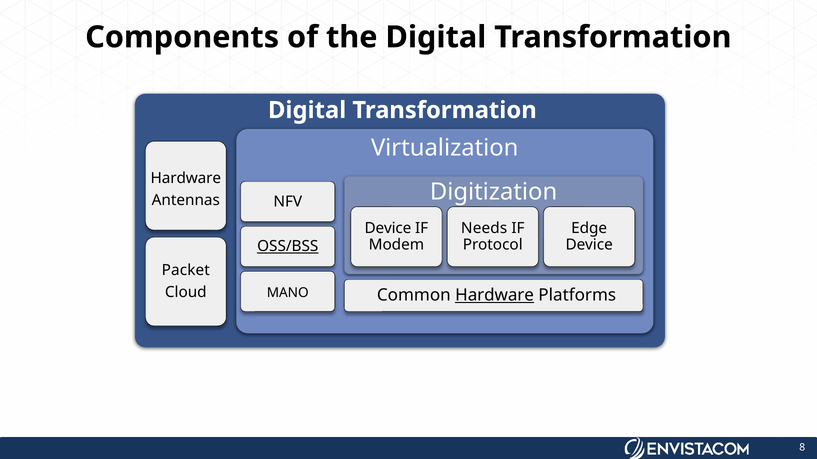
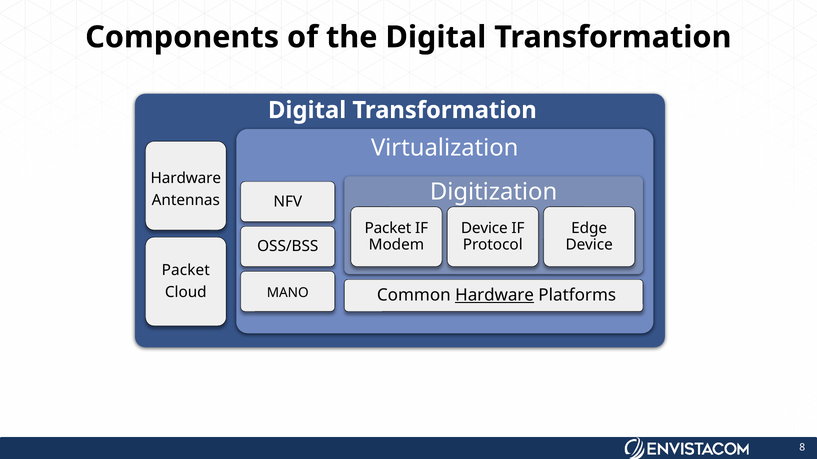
Device at (388, 229): Device -> Packet
Needs at (484, 229): Needs -> Device
OSS/BSS underline: present -> none
